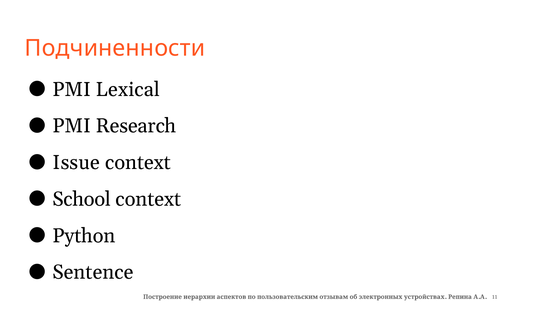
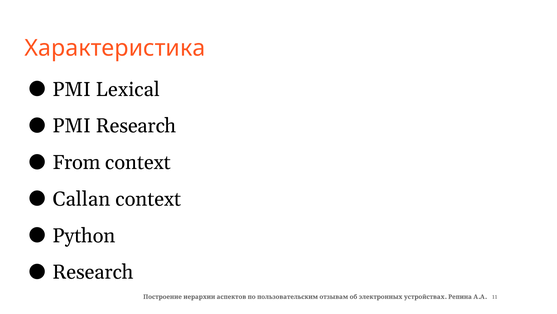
Подчиненности: Подчиненности -> Характеристика
Issue: Issue -> From
School: School -> Callan
Sentence at (93, 272): Sentence -> Research
